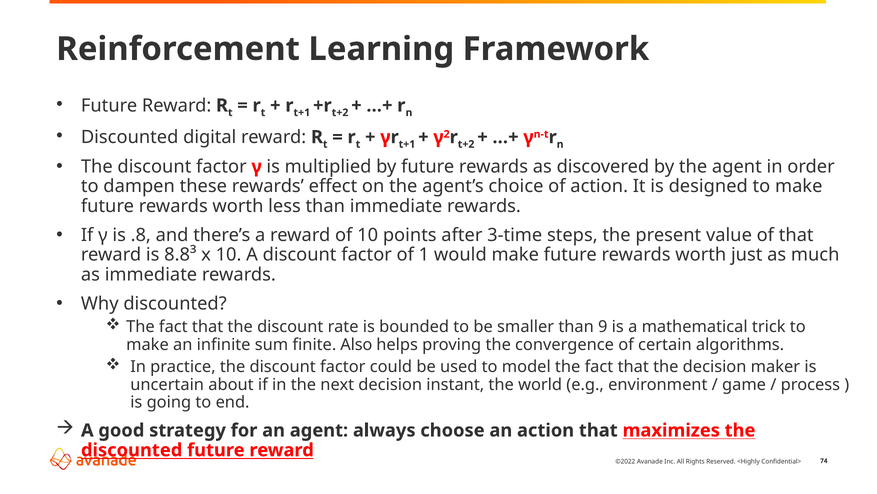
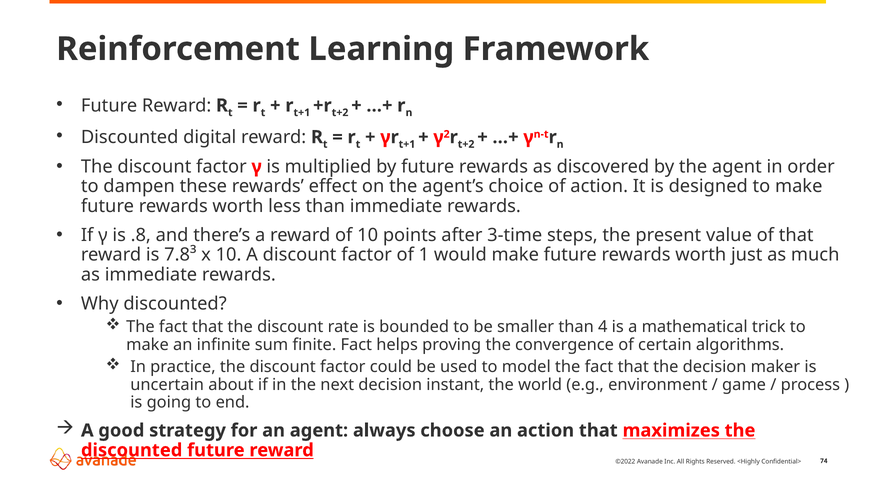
8.8³: 8.8³ -> 7.8³
9: 9 -> 4
finite Also: Also -> Fact
